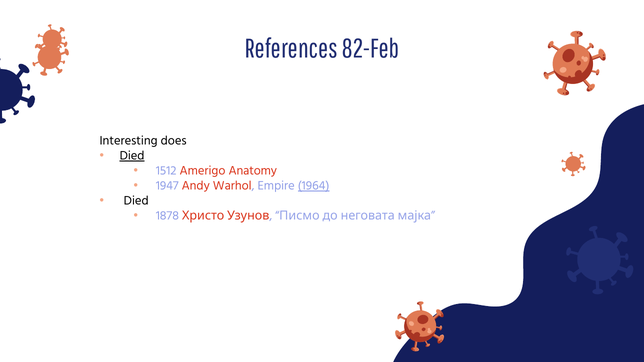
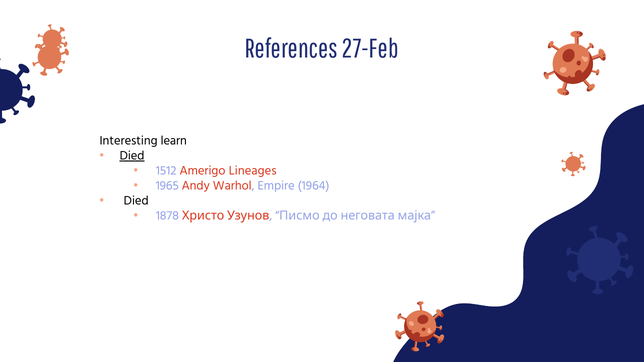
82-Feb: 82-Feb -> 27-Feb
does: does -> learn
Anatomy: Anatomy -> Lineages
1947: 1947 -> 1965
1964 underline: present -> none
